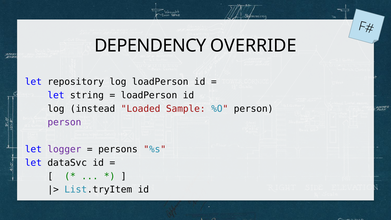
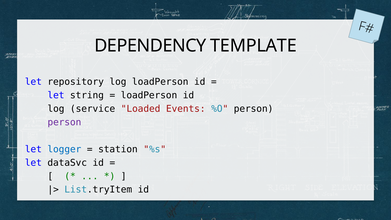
OVERRIDE: OVERRIDE -> TEMPLATE
instead: instead -> service
Sample: Sample -> Events
logger colour: purple -> blue
persons: persons -> station
